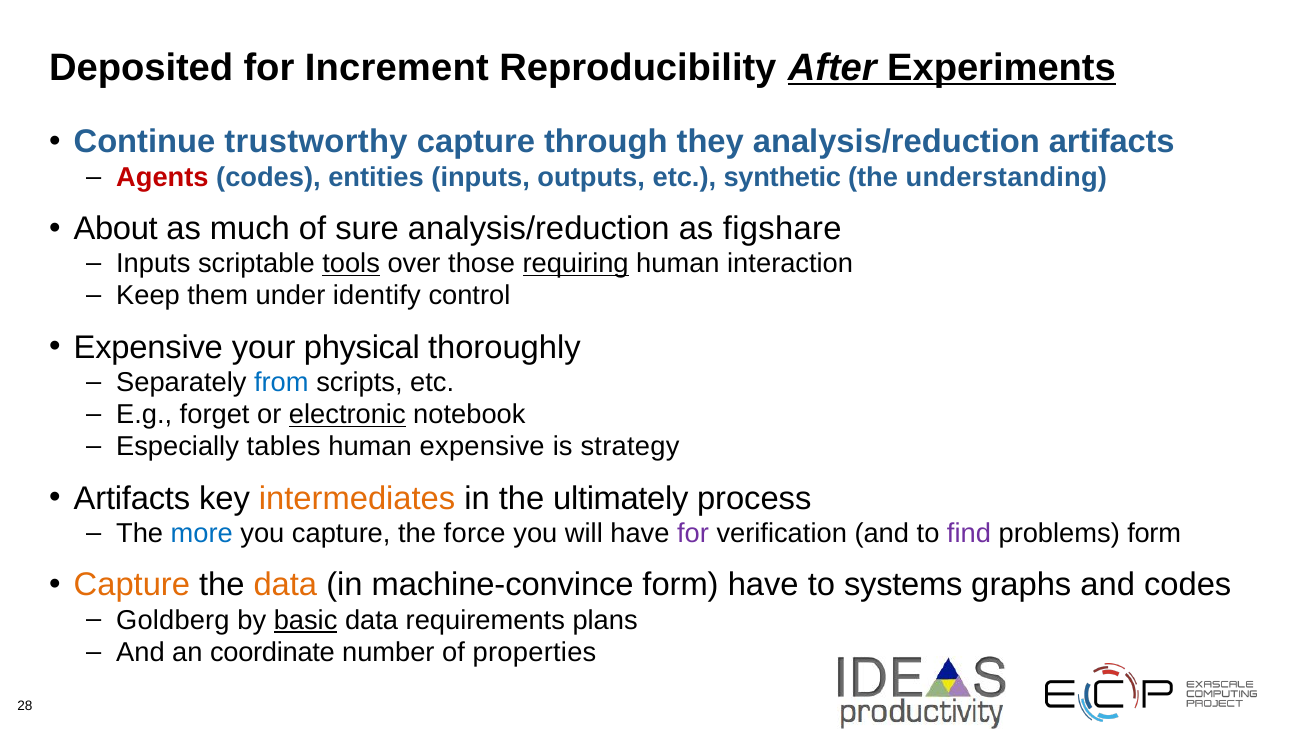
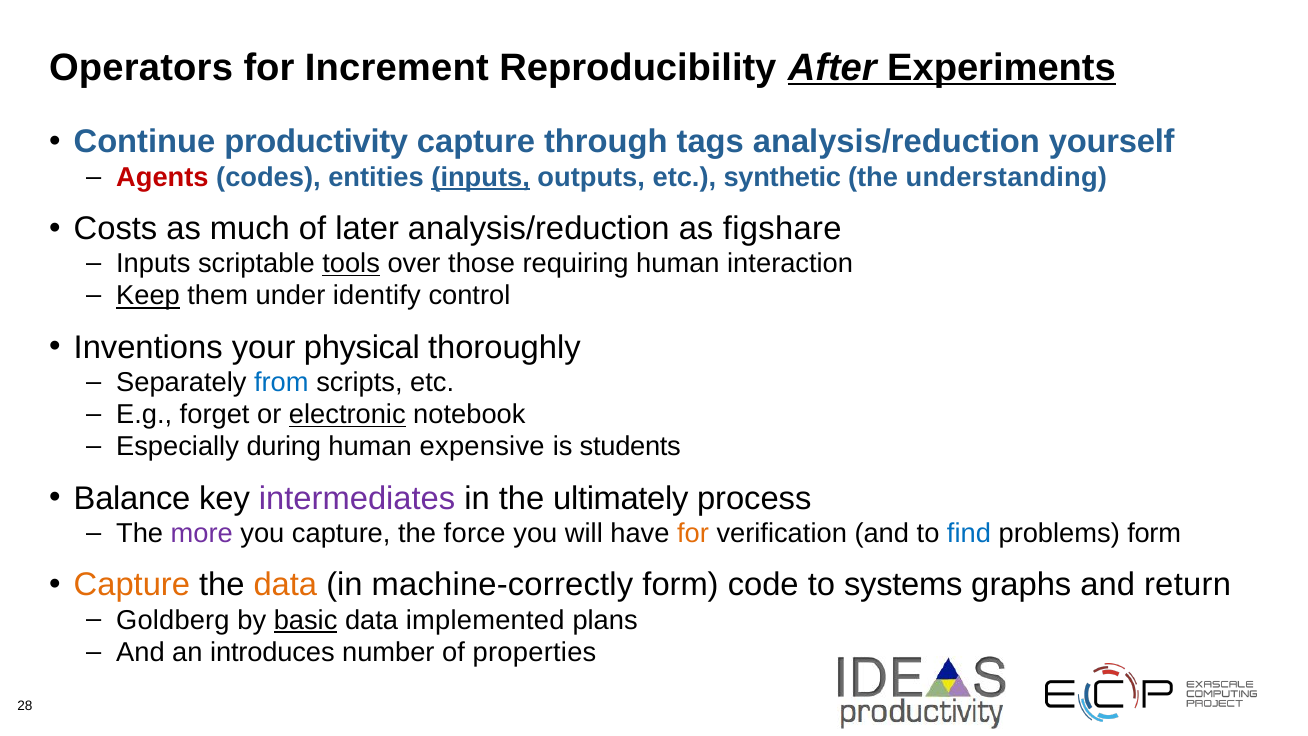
Deposited: Deposited -> Operators
trustworthy: trustworthy -> productivity
they: they -> tags
analysis/reduction artifacts: artifacts -> yourself
inputs at (481, 177) underline: none -> present
About: About -> Costs
sure: sure -> later
requiring underline: present -> none
Keep underline: none -> present
Expensive at (148, 347): Expensive -> Inventions
tables: tables -> during
strategy: strategy -> students
Artifacts at (132, 498): Artifacts -> Balance
intermediates colour: orange -> purple
more colour: blue -> purple
for at (693, 533) colour: purple -> orange
find colour: purple -> blue
machine-convince: machine-convince -> machine-correctly
form have: have -> code
and codes: codes -> return
requirements: requirements -> implemented
coordinate: coordinate -> introduces
